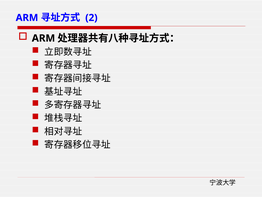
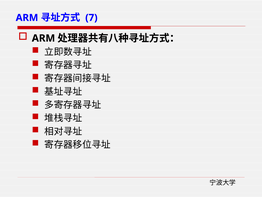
2: 2 -> 7
